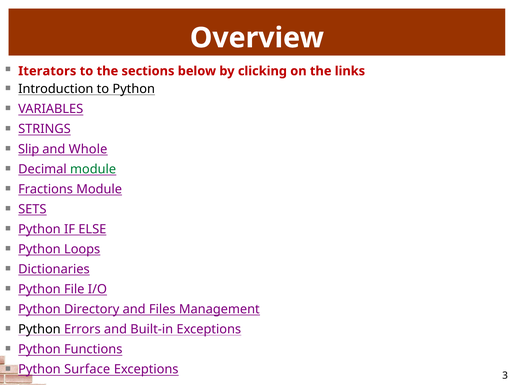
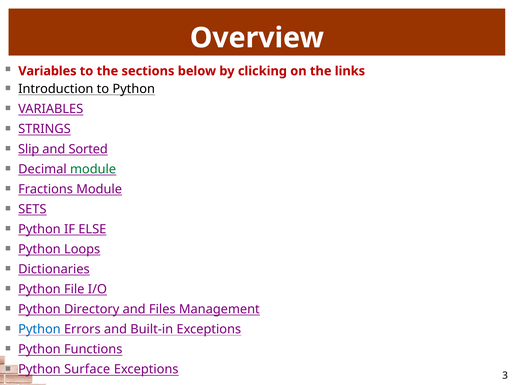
Iterators at (47, 71): Iterators -> Variables
Whole: Whole -> Sorted
Python at (39, 329) colour: black -> blue
